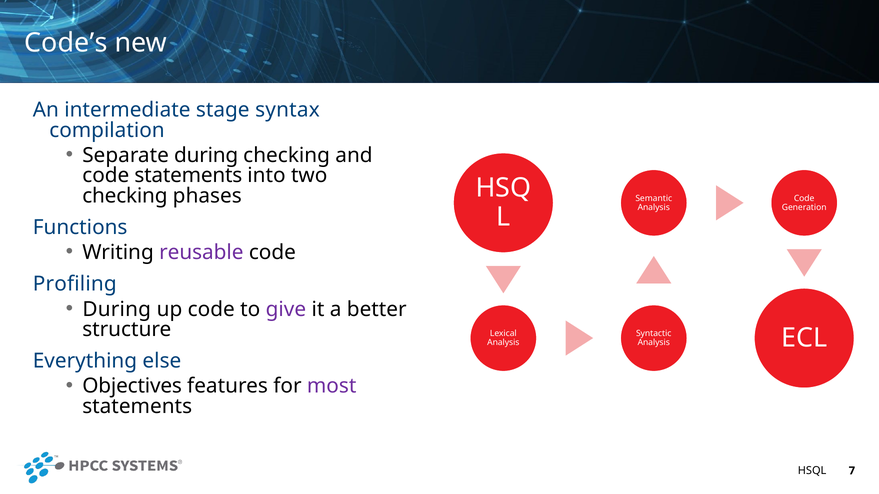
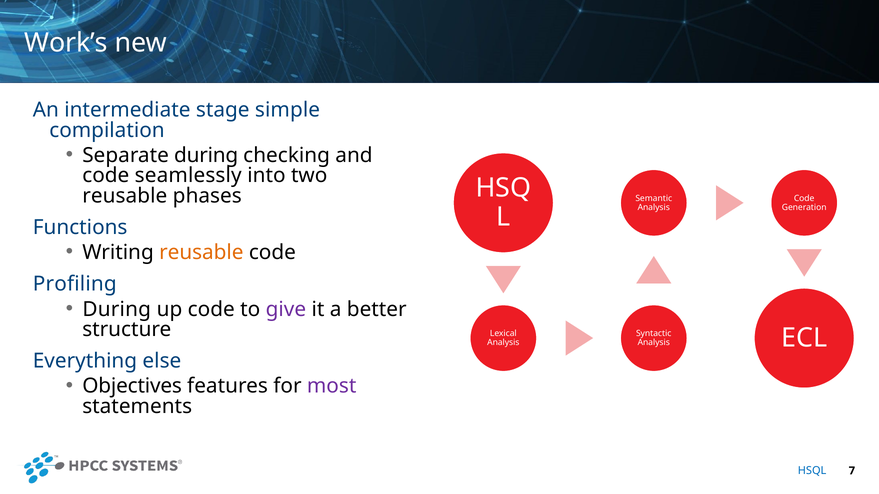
Code’s: Code’s -> Work’s
syntax: syntax -> simple
code statements: statements -> seamlessly
checking at (125, 196): checking -> reusable
reusable at (201, 253) colour: purple -> orange
HSQL colour: black -> blue
